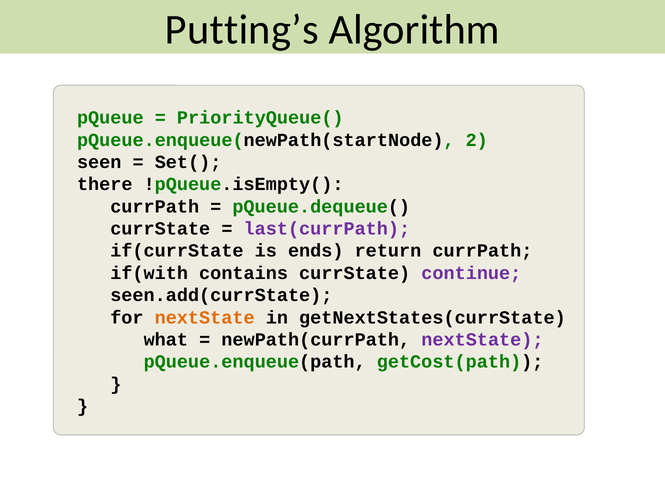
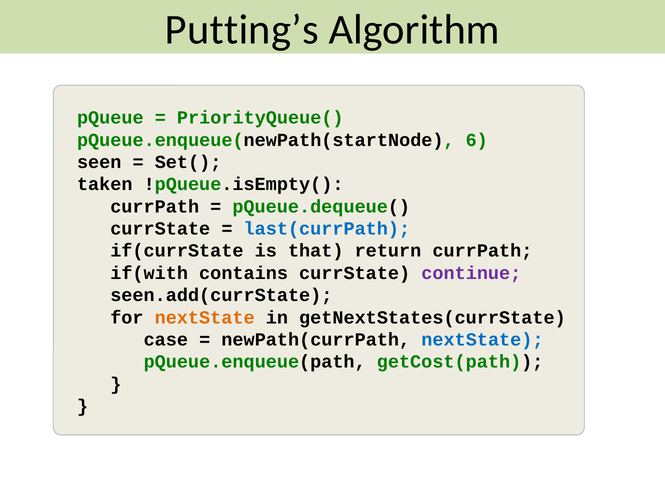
2: 2 -> 6
there: there -> taken
last(currPath colour: purple -> blue
ends: ends -> that
what: what -> case
nextState at (482, 339) colour: purple -> blue
